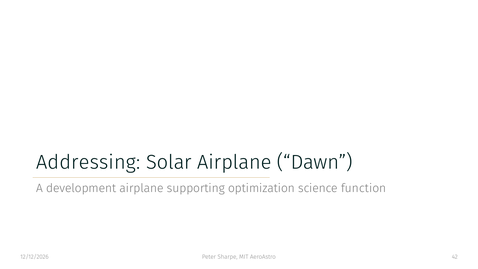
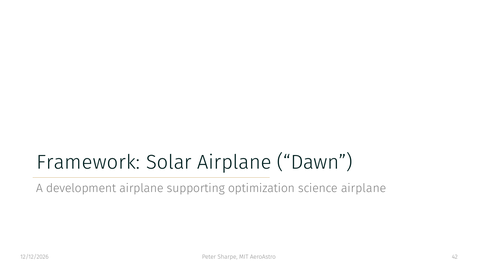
Addressing: Addressing -> Framework
science function: function -> airplane
